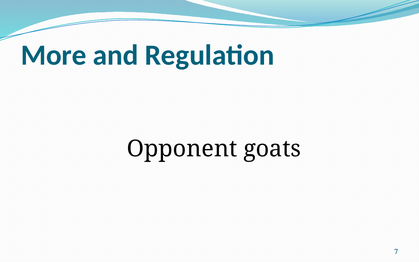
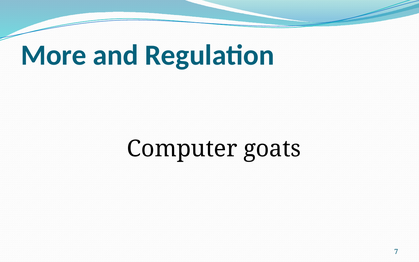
Opponent: Opponent -> Computer
